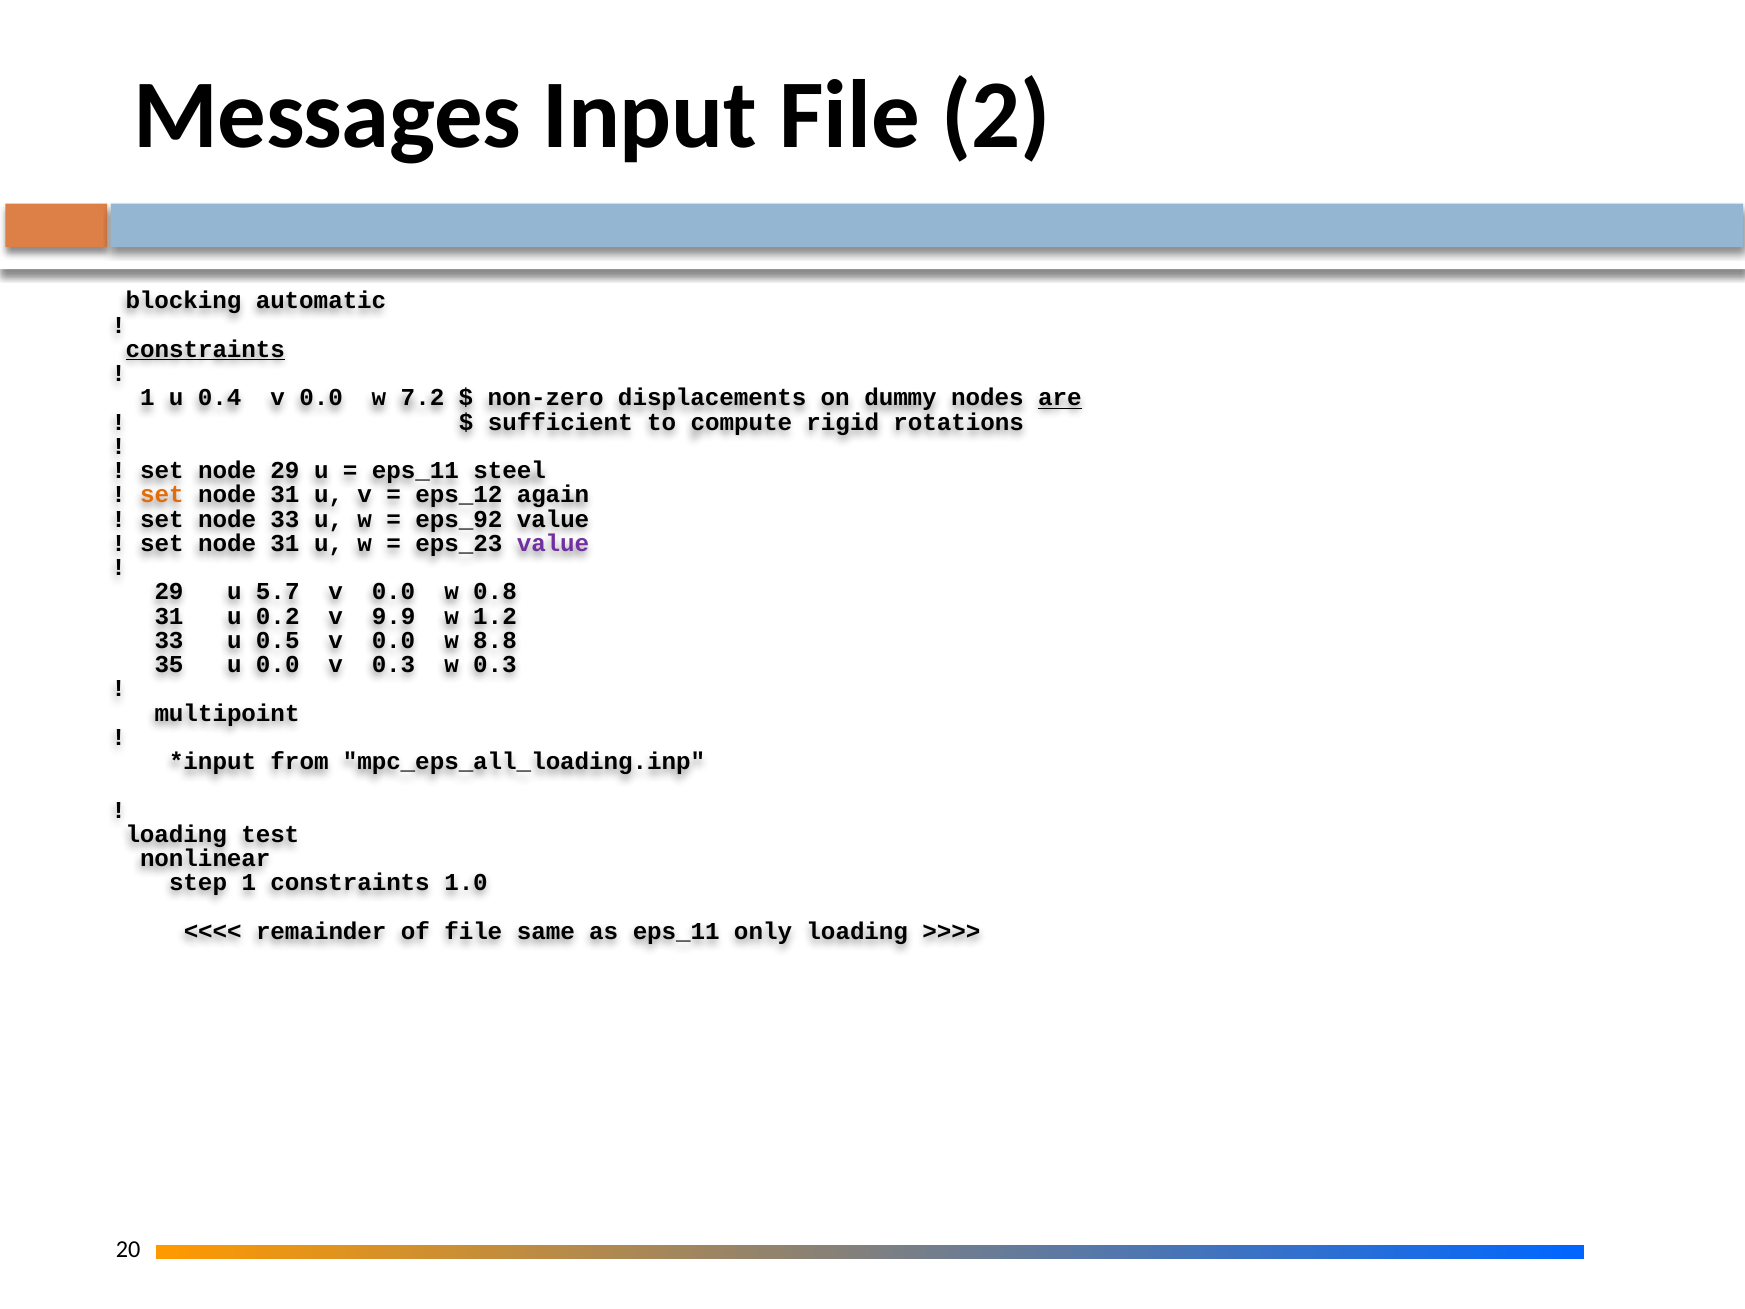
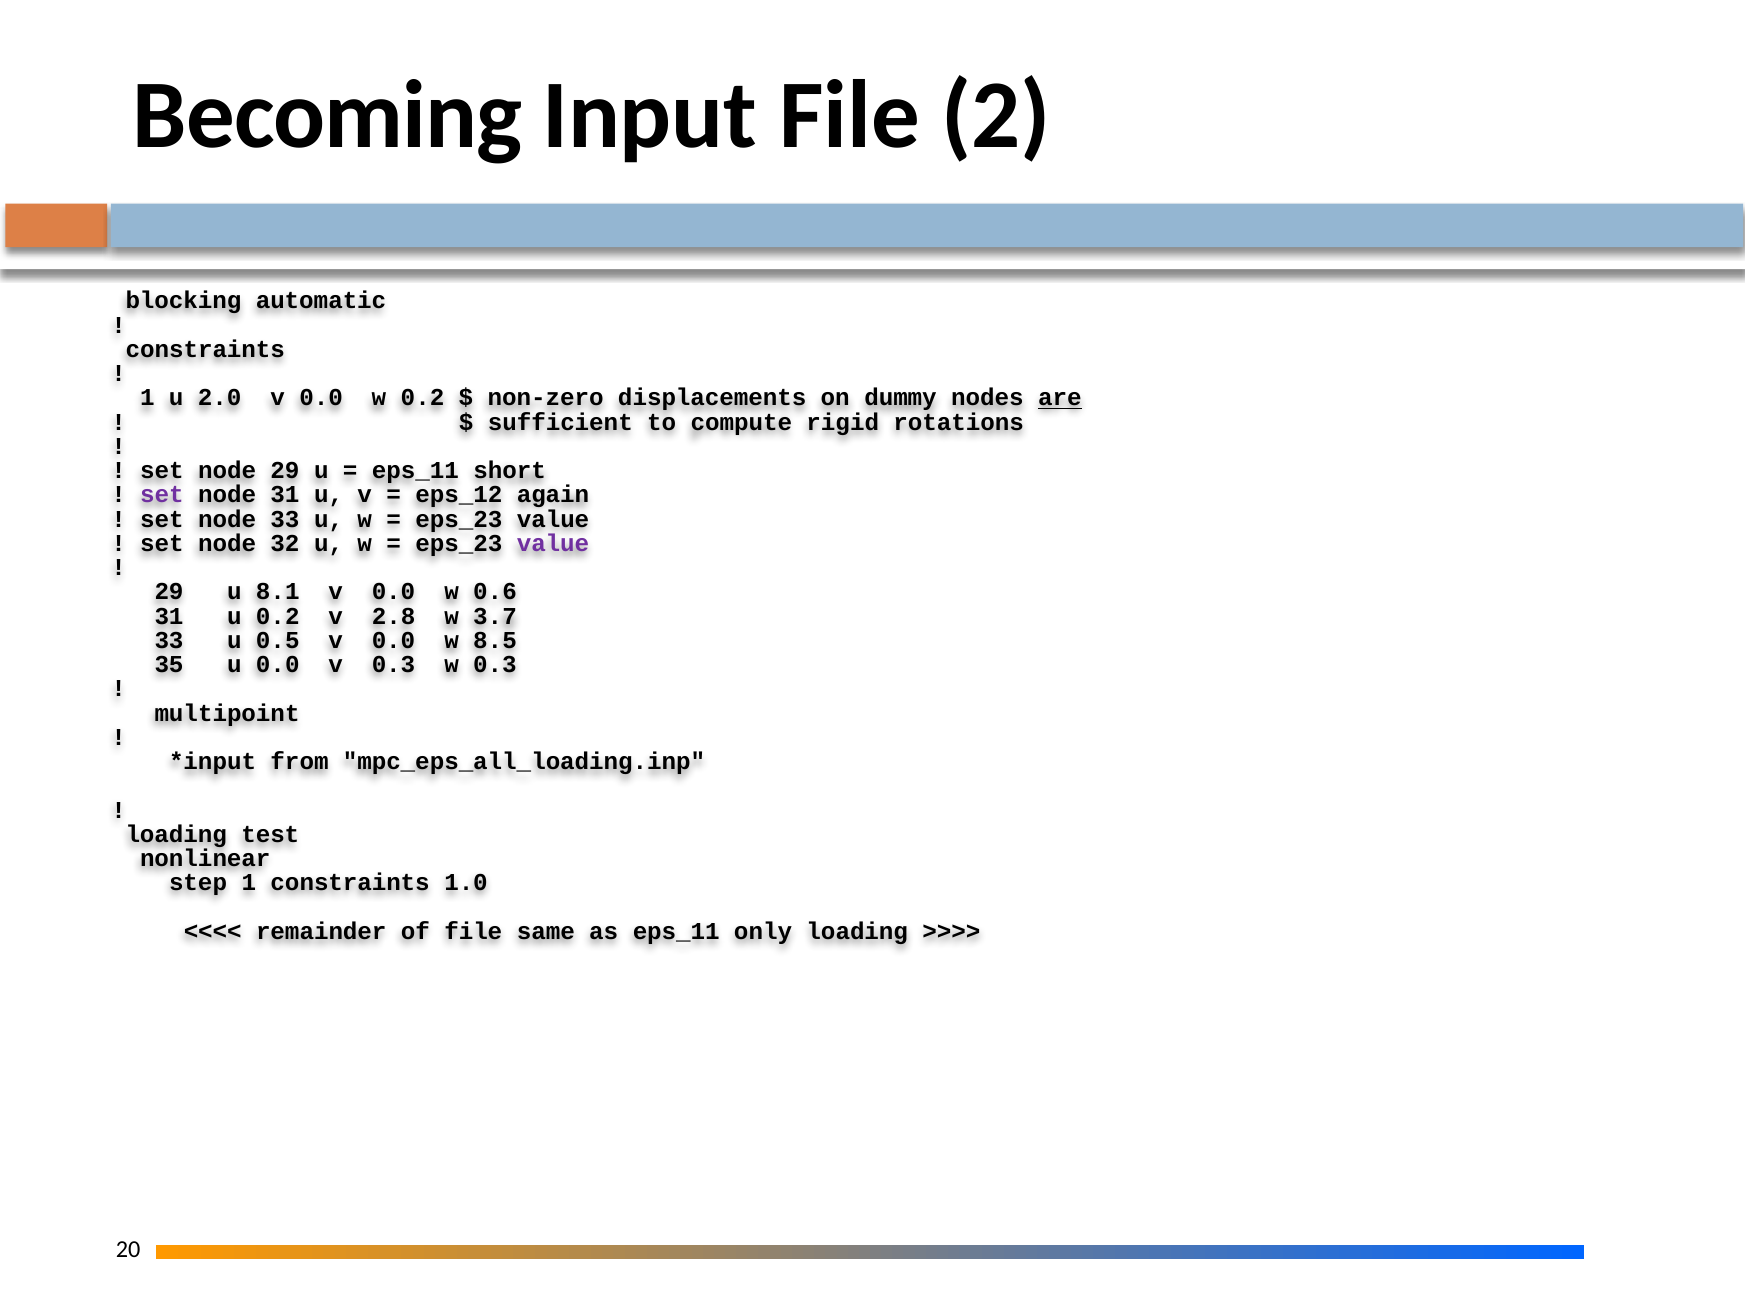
Messages: Messages -> Becoming
constraints at (205, 349) underline: present -> none
0.4: 0.4 -> 2.0
w 7.2: 7.2 -> 0.2
steel: steel -> short
set at (162, 495) colour: orange -> purple
eps_92 at (459, 519): eps_92 -> eps_23
31 at (285, 543): 31 -> 32
5.7: 5.7 -> 8.1
0.8: 0.8 -> 0.6
9.9: 9.9 -> 2.8
1.2: 1.2 -> 3.7
8.8: 8.8 -> 8.5
